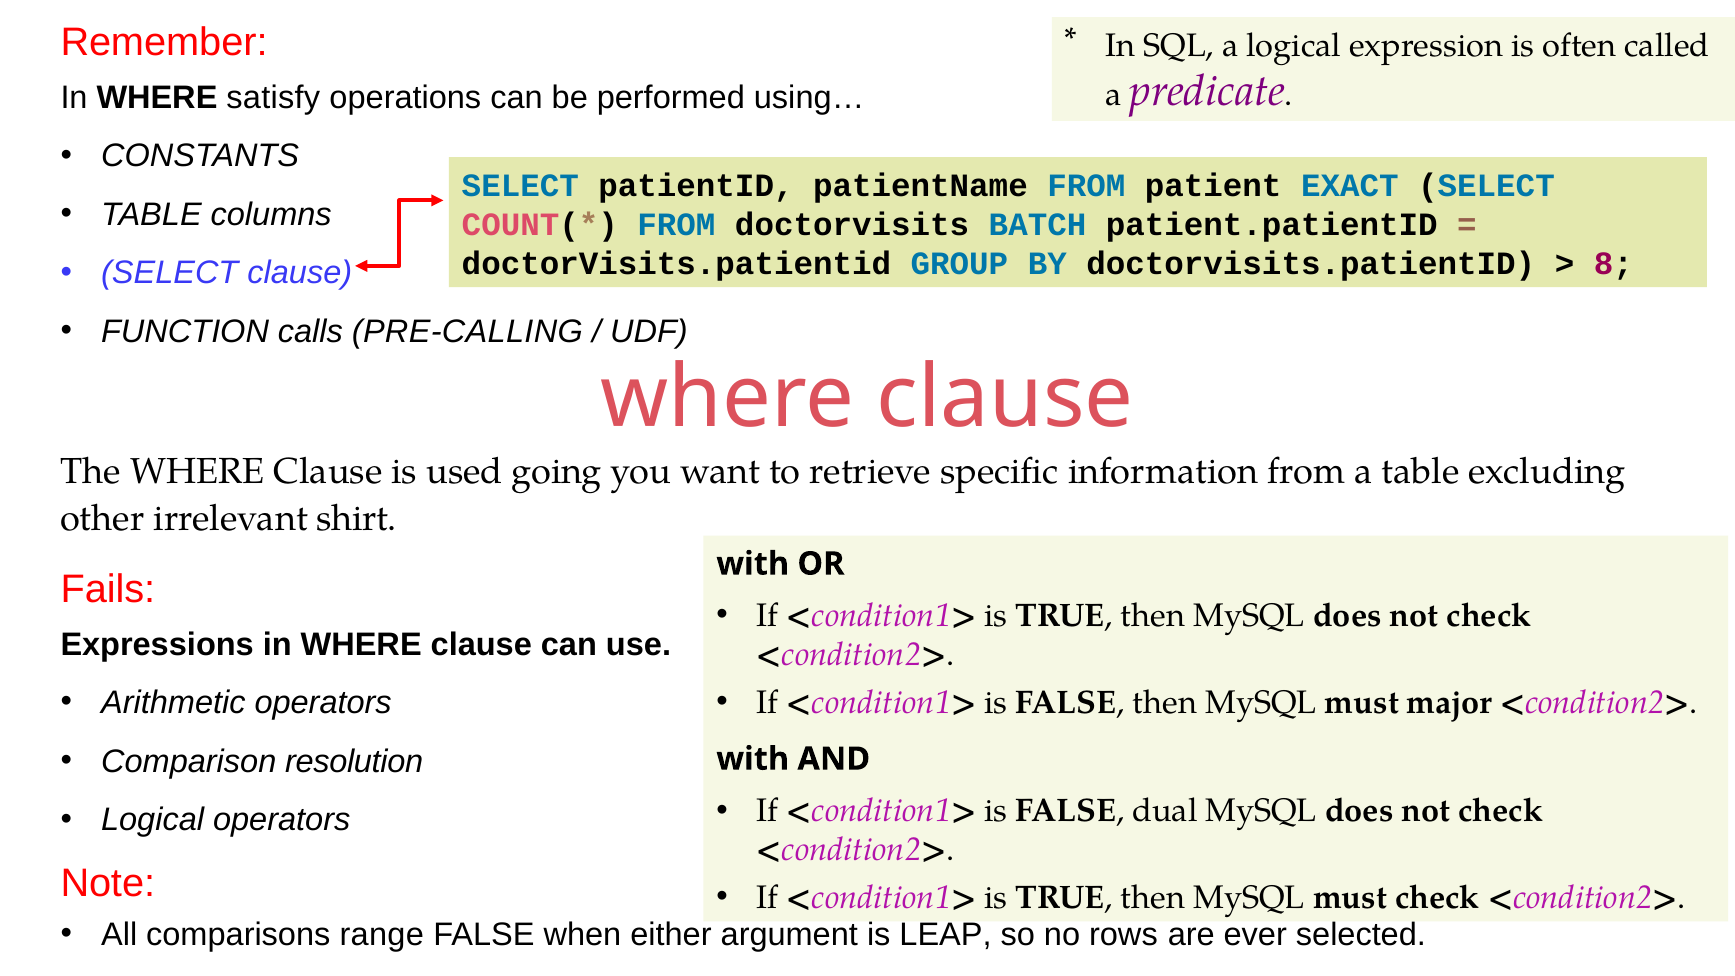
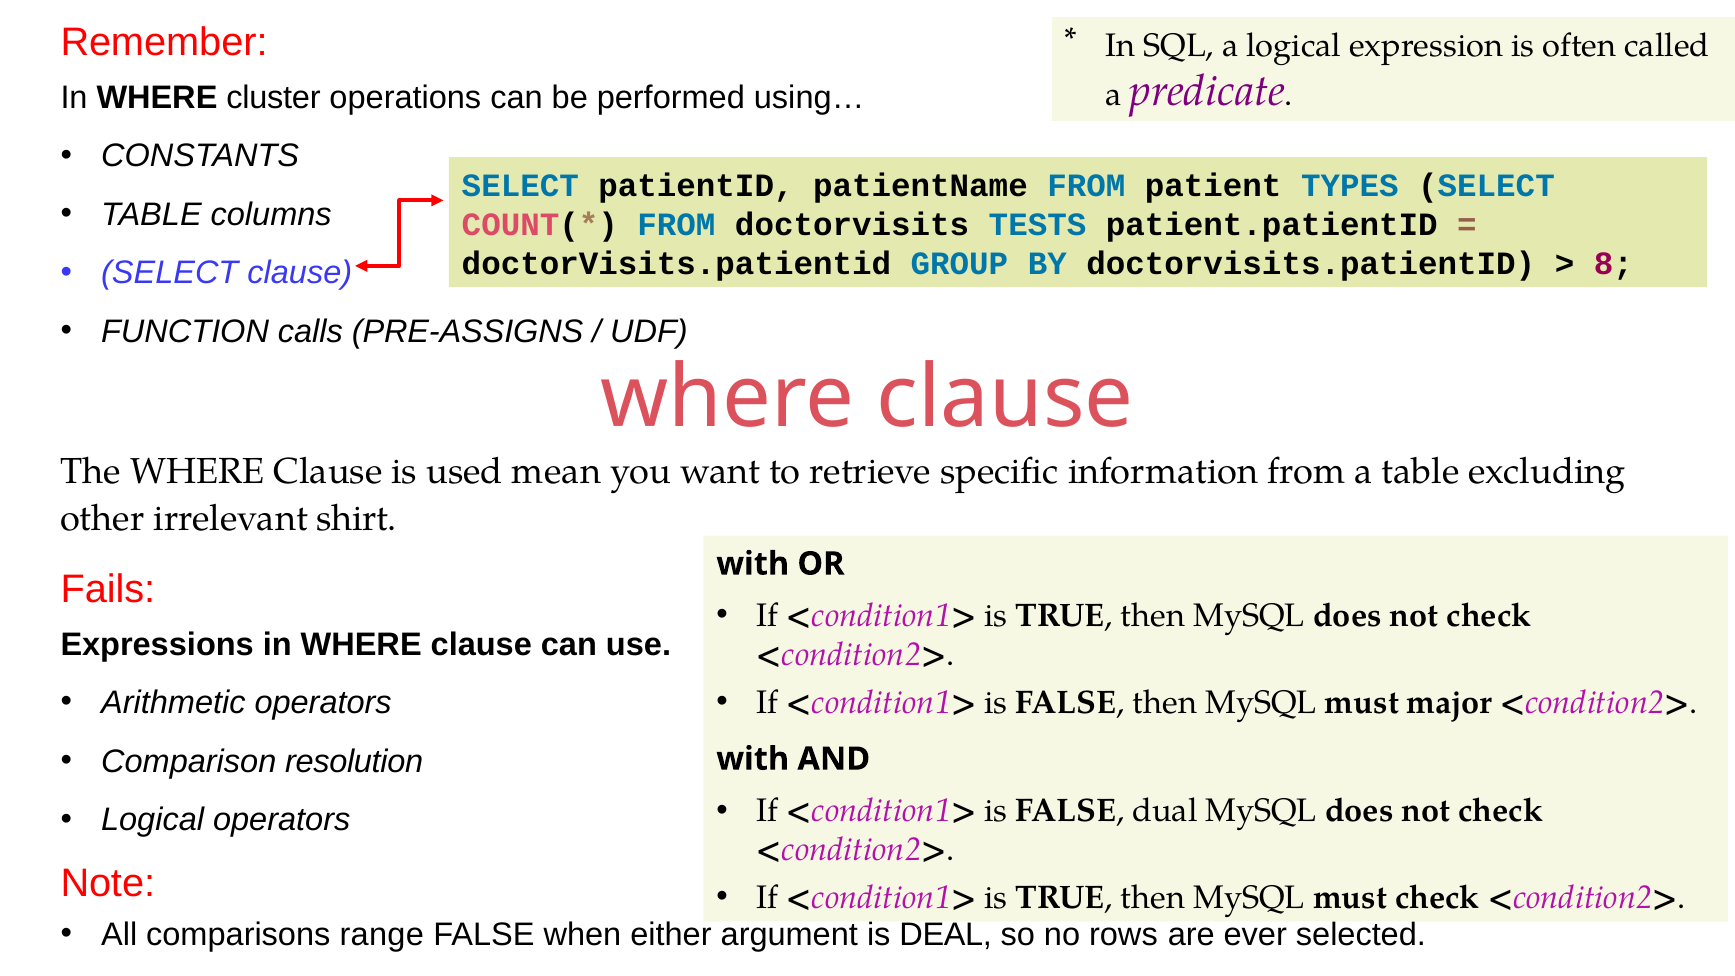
satisfy: satisfy -> cluster
EXACT: EXACT -> TYPES
BATCH: BATCH -> TESTS
PRE-CALLING: PRE-CALLING -> PRE-ASSIGNS
going: going -> mean
LEAP: LEAP -> DEAL
